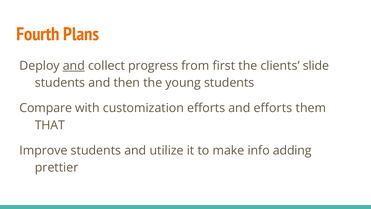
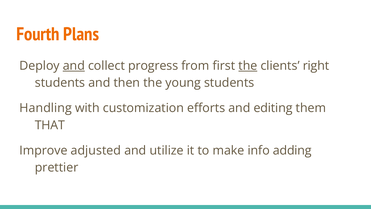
the at (248, 66) underline: none -> present
slide: slide -> right
Compare: Compare -> Handling
and efforts: efforts -> editing
Improve students: students -> adjusted
